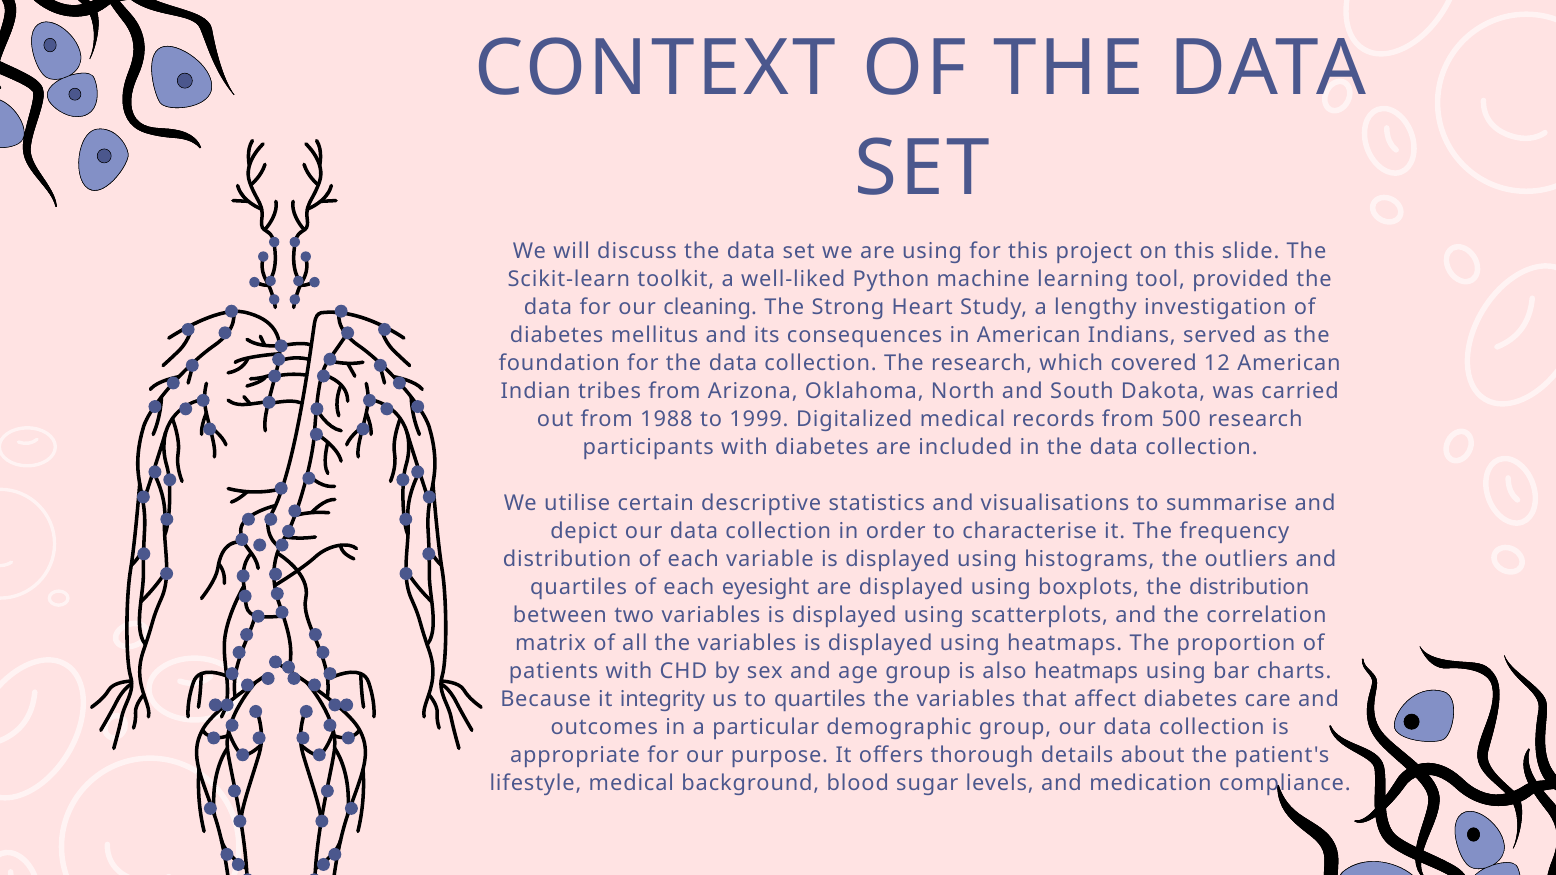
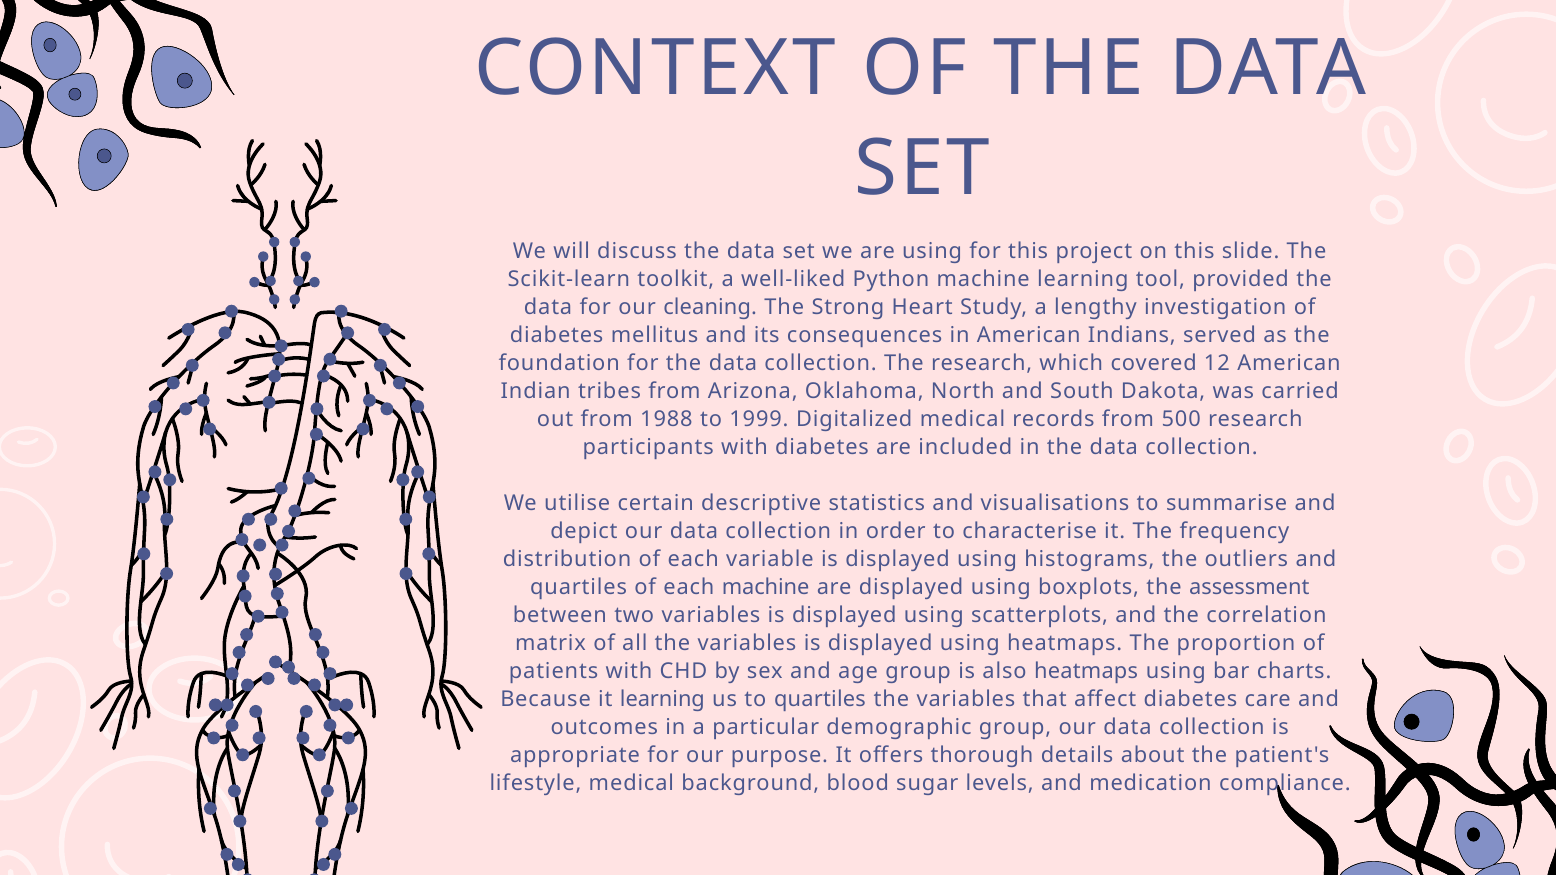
each eyesight: eyesight -> machine
the distribution: distribution -> assessment
it integrity: integrity -> learning
